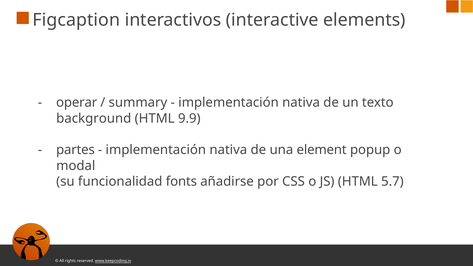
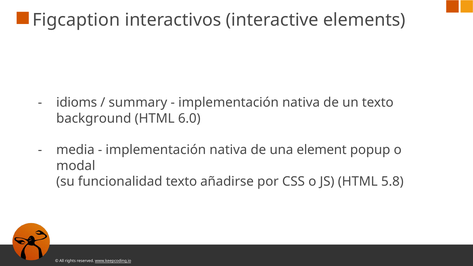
operar: operar -> idioms
9.9: 9.9 -> 6.0
partes: partes -> media
funcionalidad fonts: fonts -> texto
5.7: 5.7 -> 5.8
